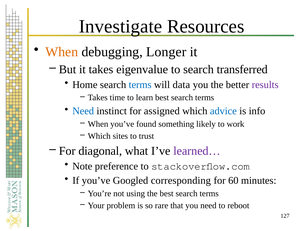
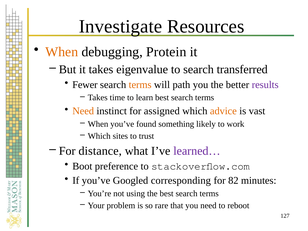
Longer: Longer -> Protein
Home: Home -> Fewer
terms at (140, 85) colour: blue -> orange
data: data -> path
Need at (83, 111) colour: blue -> orange
advice colour: blue -> orange
info: info -> vast
diagonal: diagonal -> distance
Note: Note -> Boot
60: 60 -> 82
